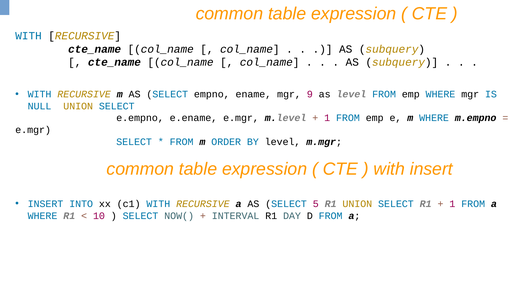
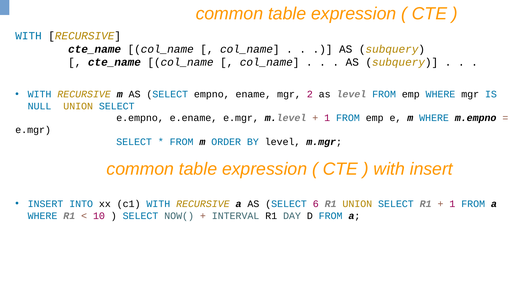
9: 9 -> 2
5: 5 -> 6
